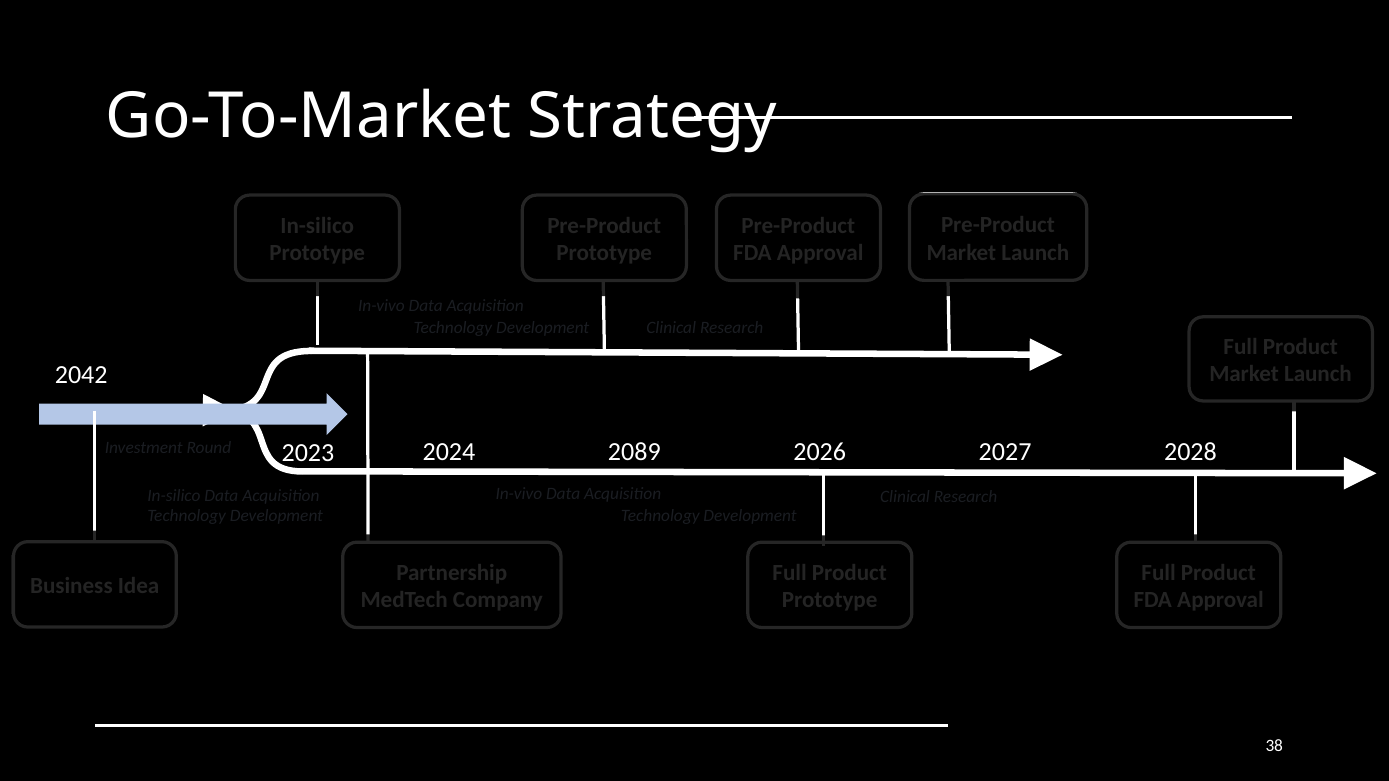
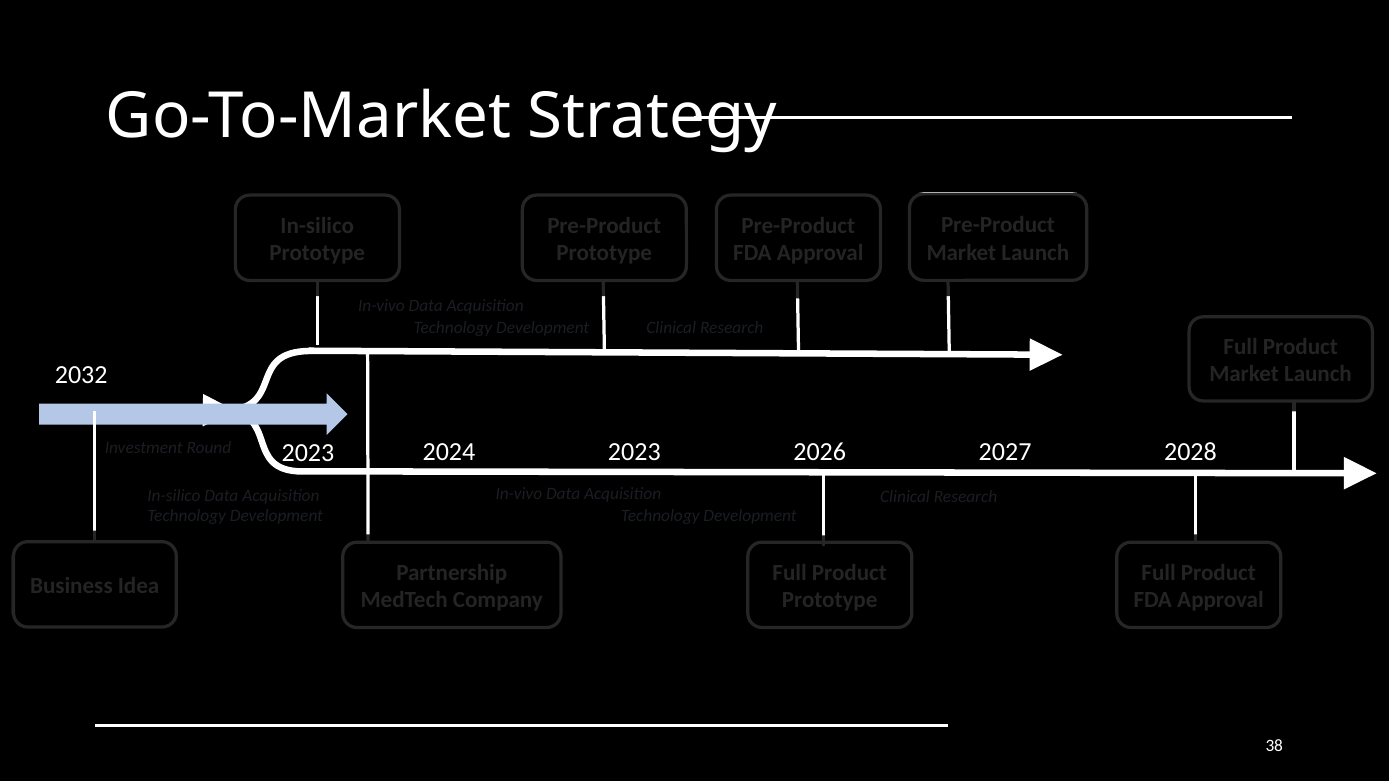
2042: 2042 -> 2032
2024 2089: 2089 -> 2023
